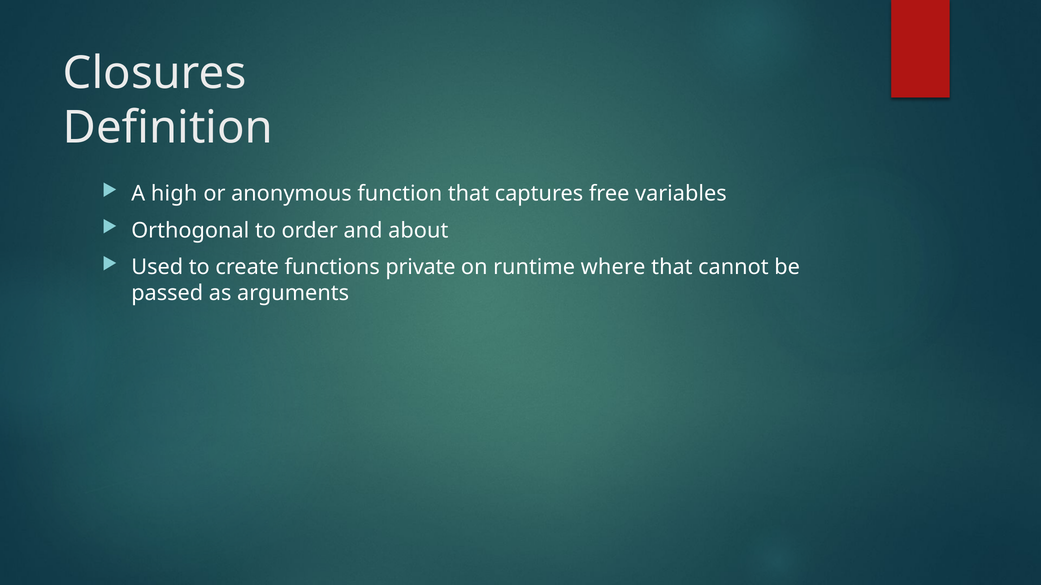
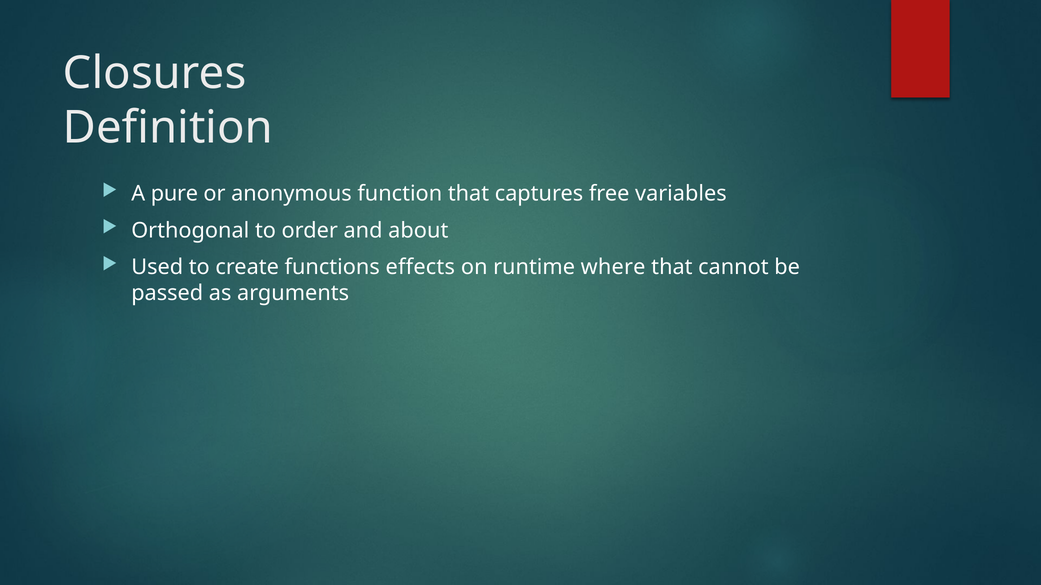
high: high -> pure
private: private -> effects
